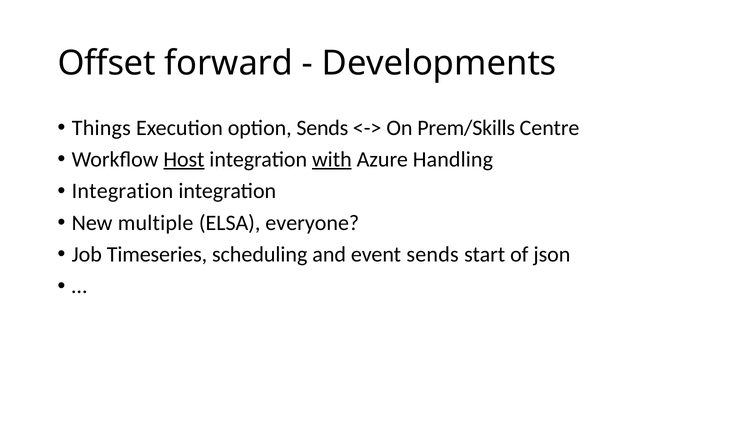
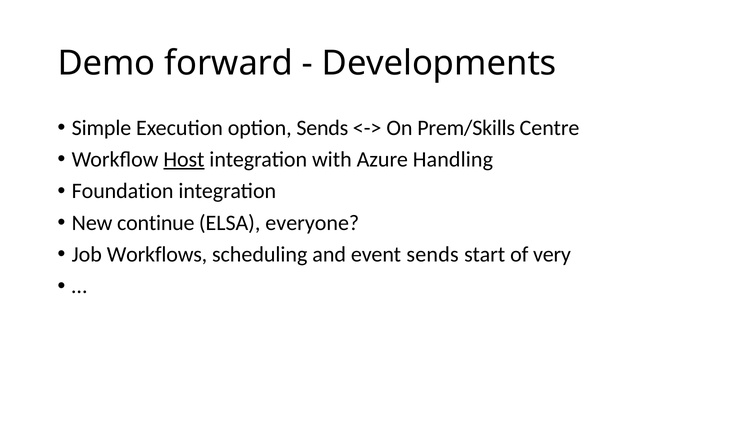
Offset: Offset -> Demo
Things: Things -> Simple
with underline: present -> none
Integration at (122, 191): Integration -> Foundation
multiple: multiple -> continue
Timeseries: Timeseries -> Workflows
json: json -> very
